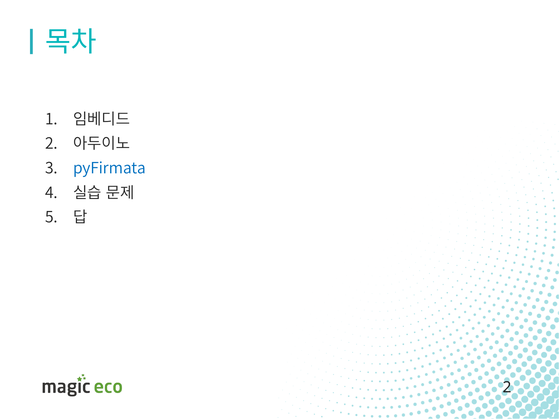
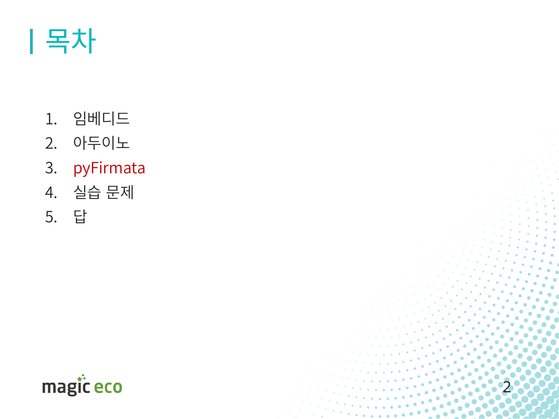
pyFirmata colour: blue -> red
